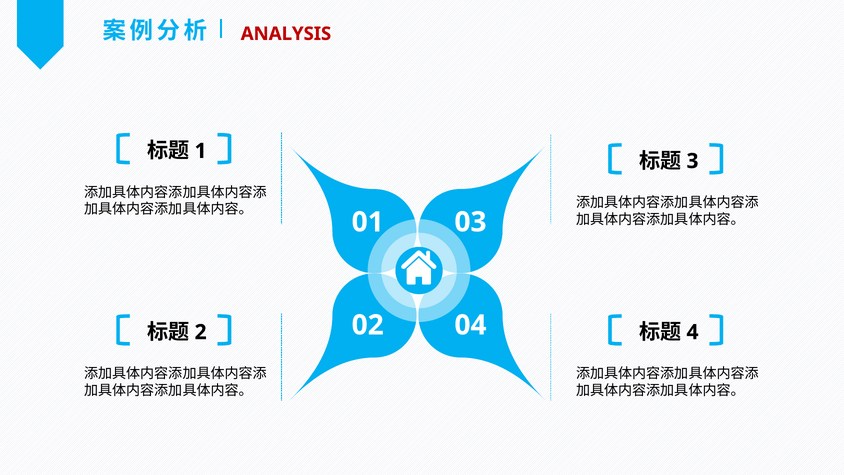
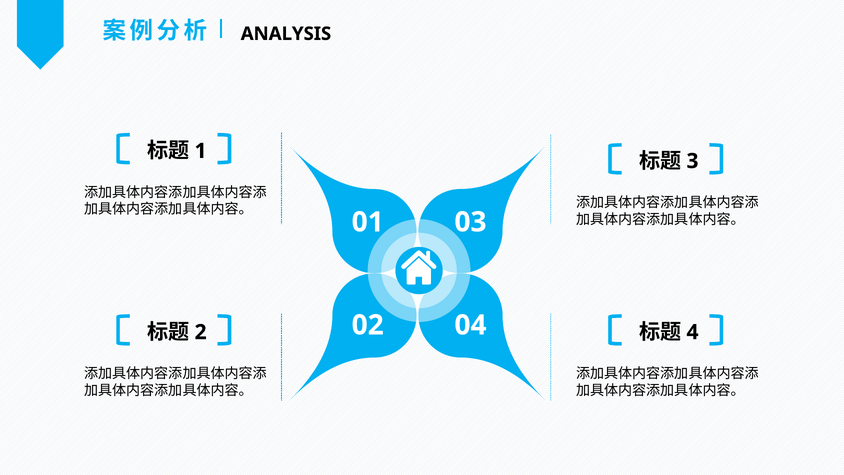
ANALYSIS colour: red -> black
